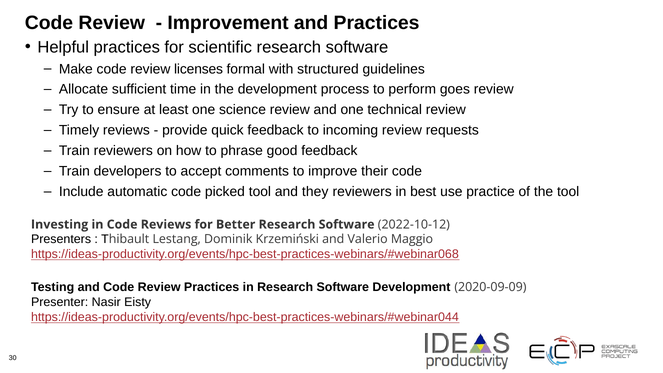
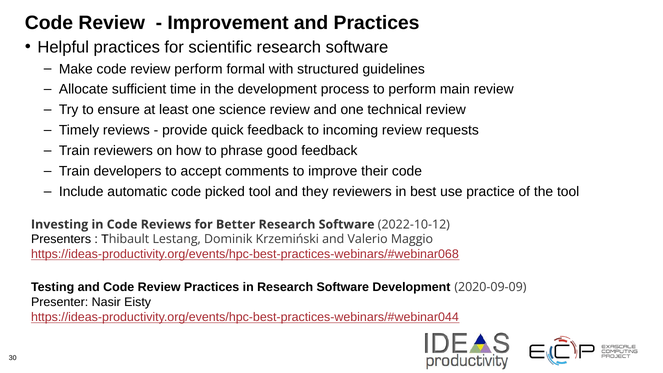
review licenses: licenses -> perform
goes: goes -> main
